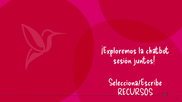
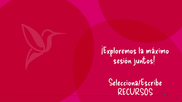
chatbot: chatbot -> máximo
